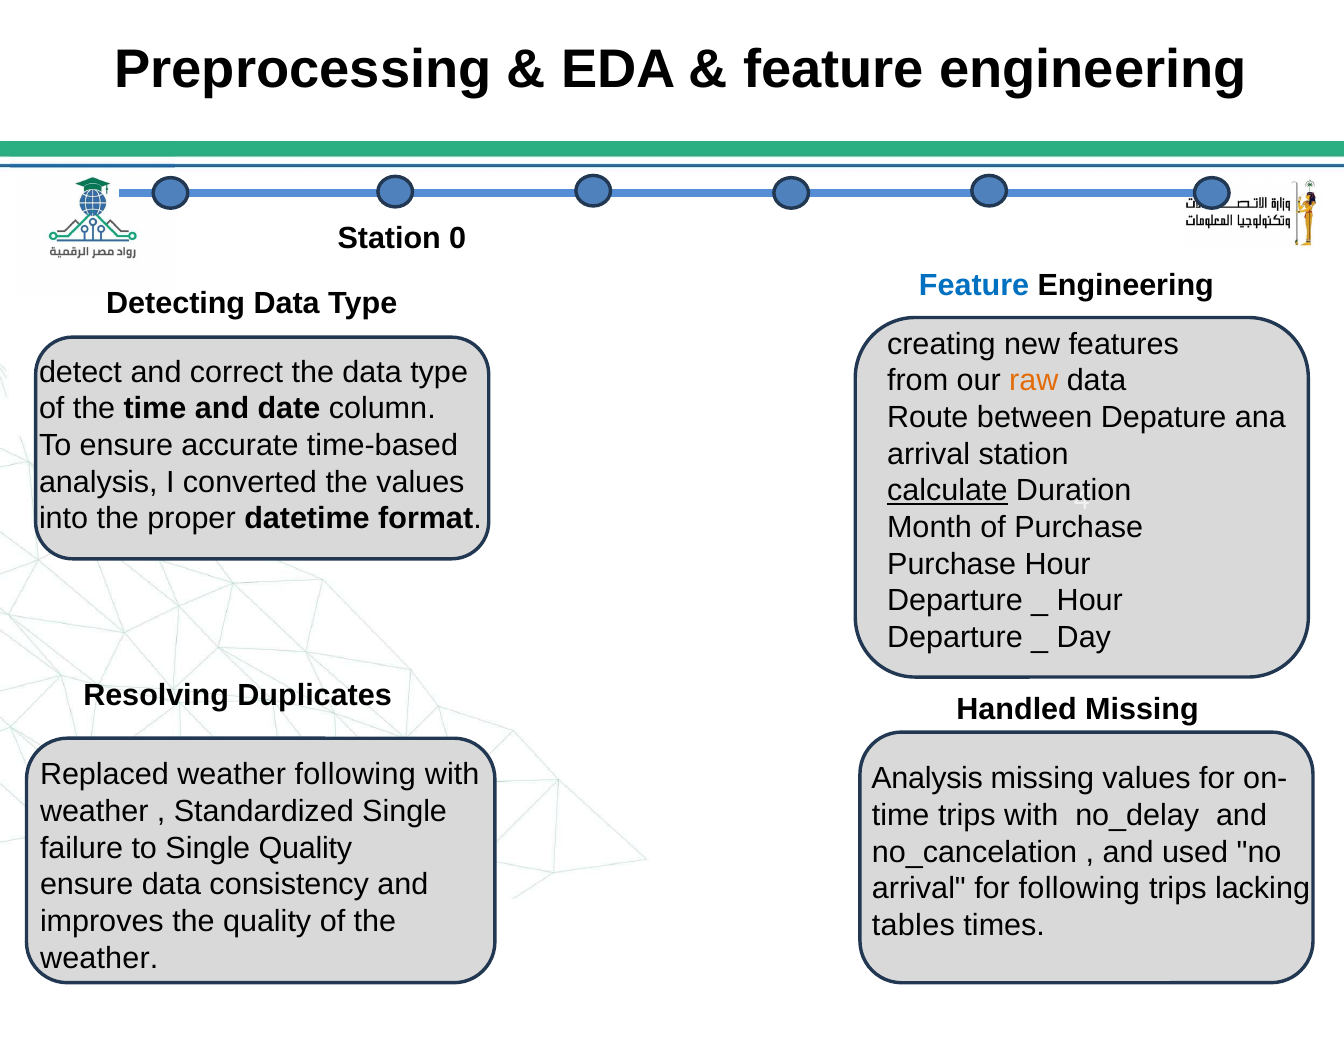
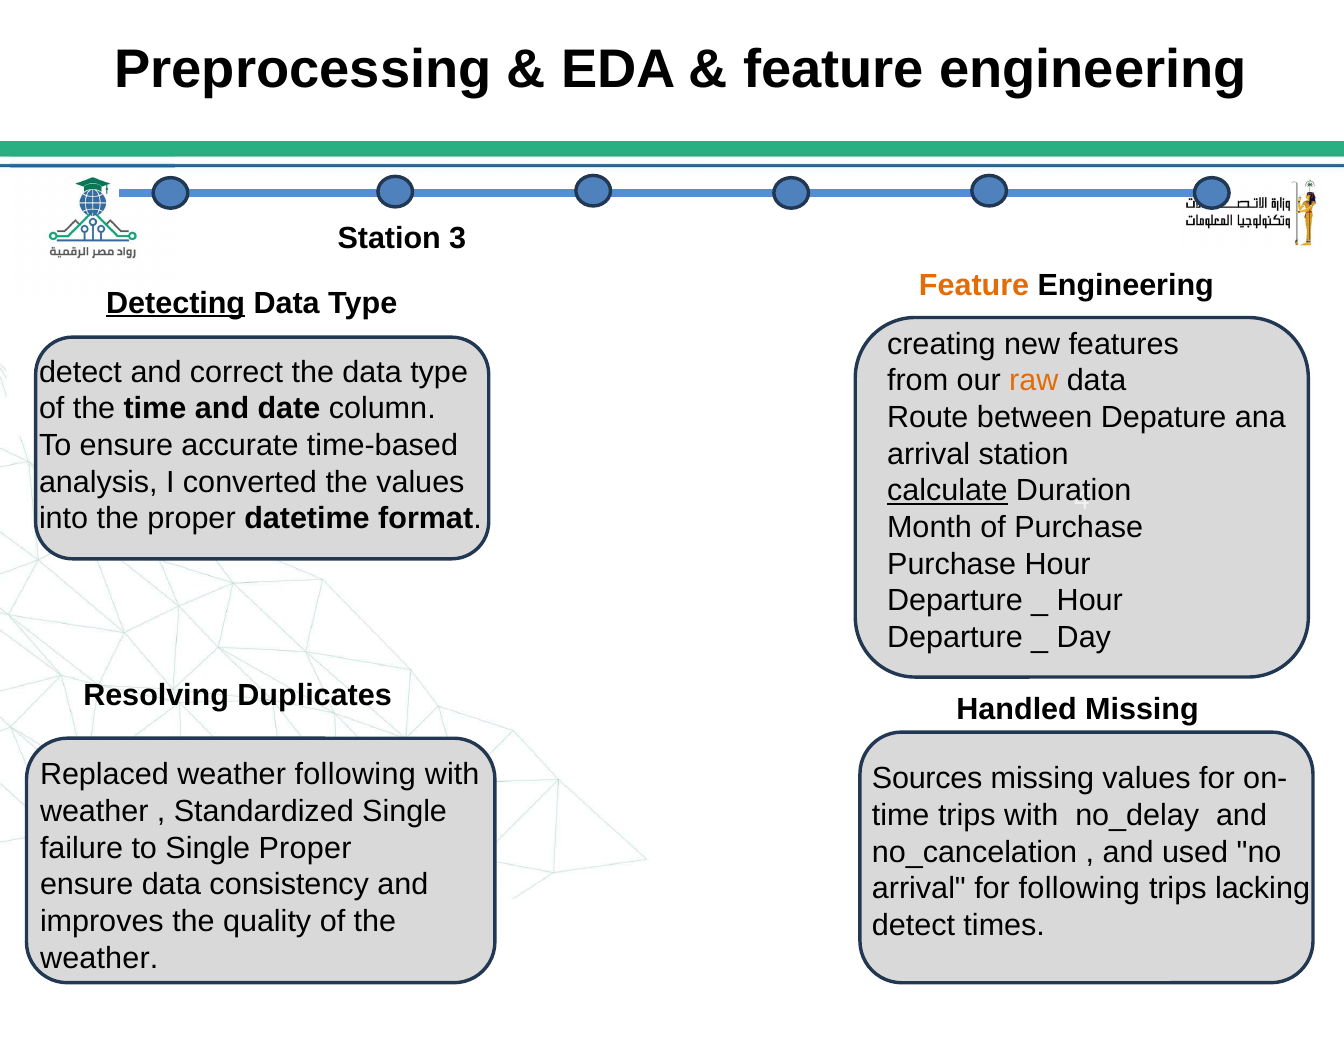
0: 0 -> 3
Feature at (974, 286) colour: blue -> orange
Detecting underline: none -> present
Analysis at (927, 778): Analysis -> Sources
Single Quality: Quality -> Proper
tables at (913, 925): tables -> detect
